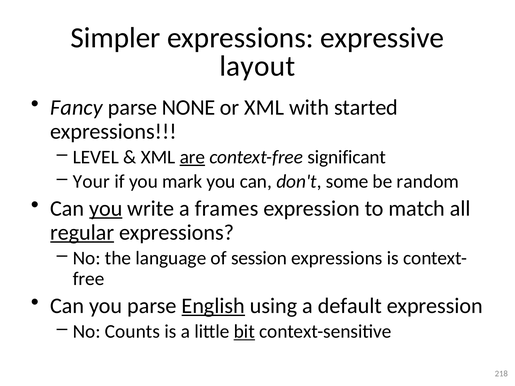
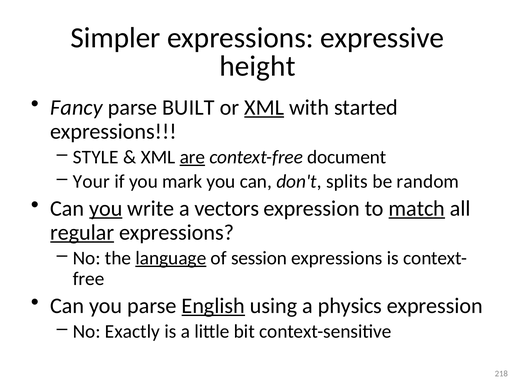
layout: layout -> height
NONE: NONE -> BUILT
XML at (264, 108) underline: none -> present
LEVEL: LEVEL -> STYLE
significant: significant -> document
some: some -> splits
frames: frames -> vectors
match underline: none -> present
language underline: none -> present
default: default -> physics
Counts: Counts -> Exactly
bit underline: present -> none
